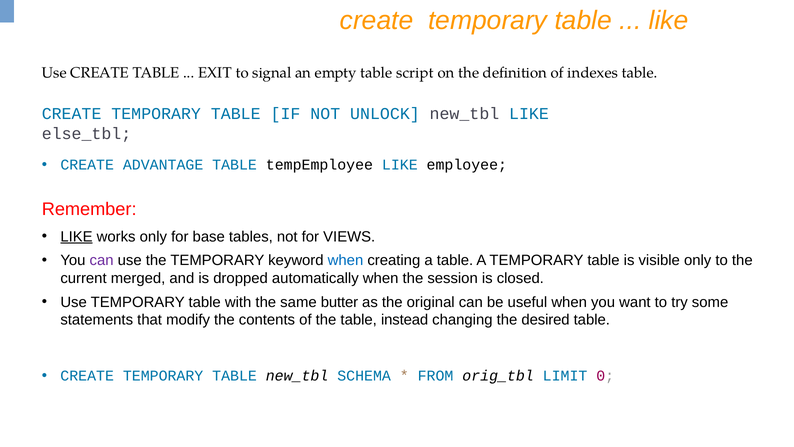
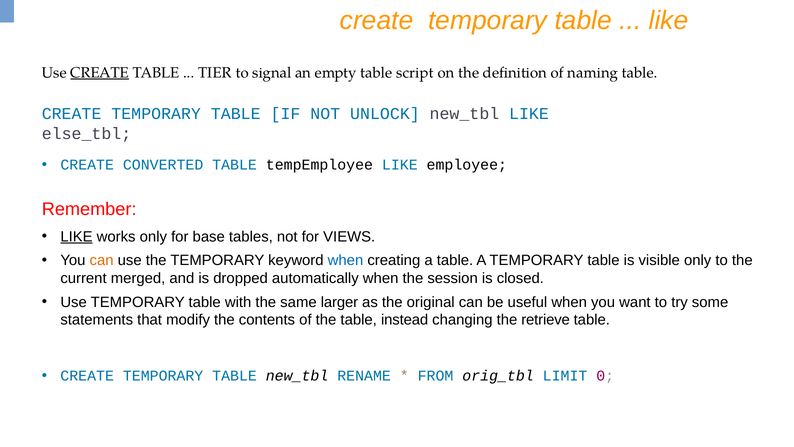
CREATE at (100, 73) underline: none -> present
EXIT: EXIT -> TIER
indexes: indexes -> naming
ADVANTAGE: ADVANTAGE -> CONVERTED
can at (102, 260) colour: purple -> orange
butter: butter -> larger
desired: desired -> retrieve
SCHEMA: SCHEMA -> RENAME
